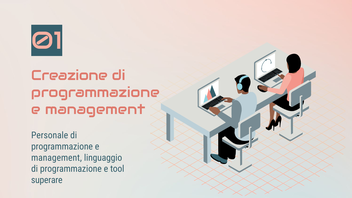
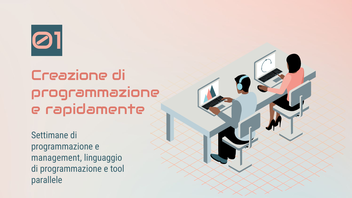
management at (95, 110): management -> rapidamente
Personale: Personale -> Settimane
superare: superare -> parallele
